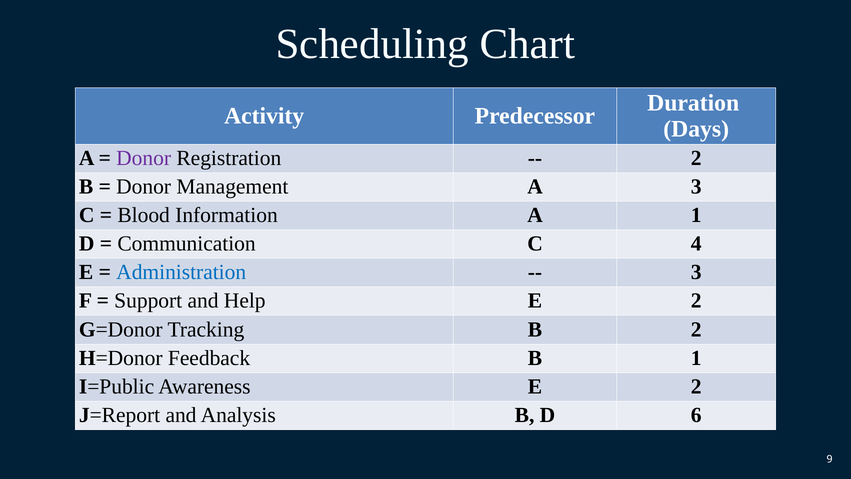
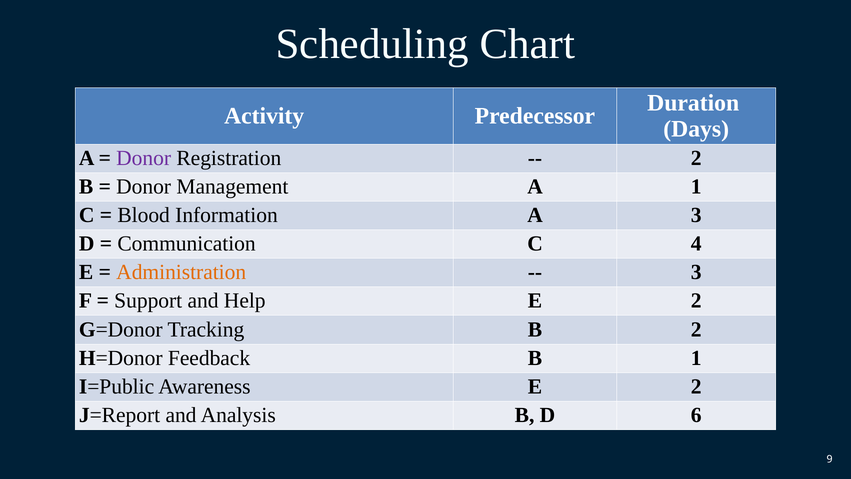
A 3: 3 -> 1
A 1: 1 -> 3
Administration colour: blue -> orange
